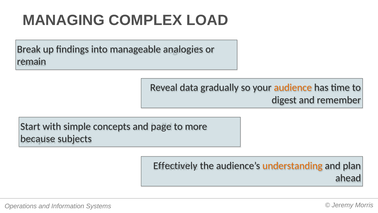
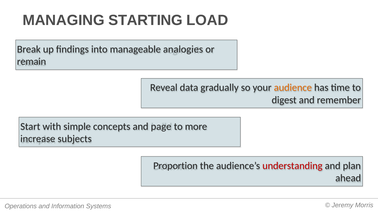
COMPLEX: COMPLEX -> STARTING
because: because -> increase
Effectively: Effectively -> Proportion
understanding colour: orange -> red
